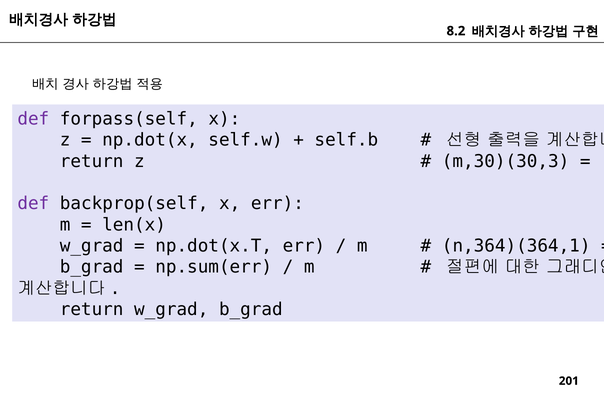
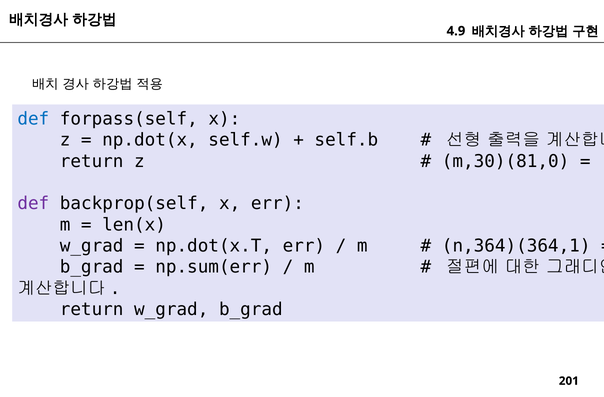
8.2: 8.2 -> 4.9
def at (33, 119) colour: purple -> blue
m,30)(30,3: m,30)(30,3 -> m,30)(81,0
